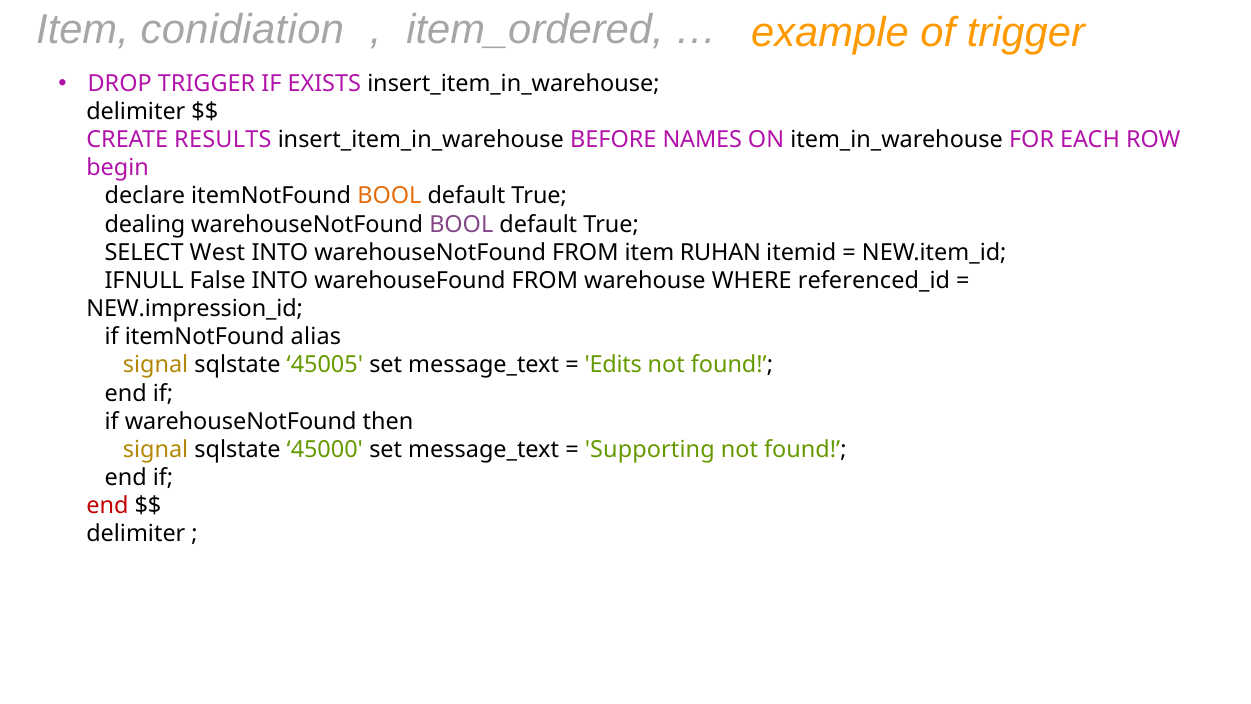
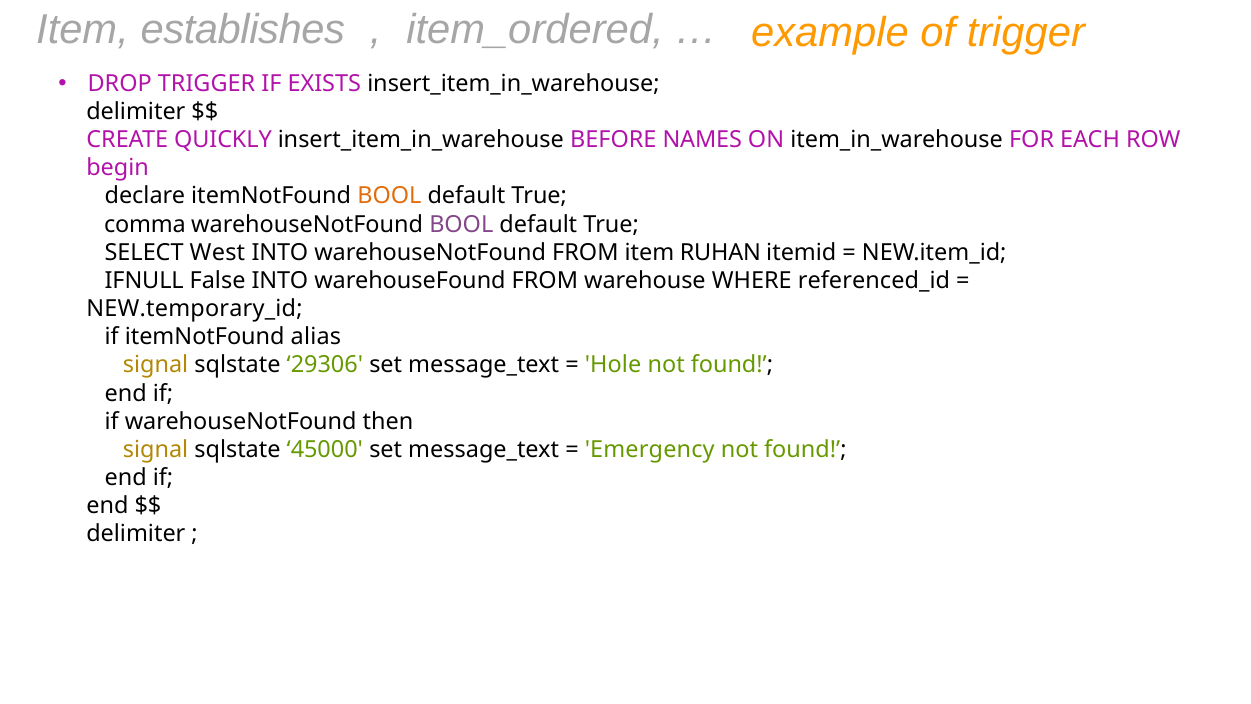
conidiation: conidiation -> establishes
RESULTS: RESULTS -> QUICKLY
dealing: dealing -> comma
NEW.impression_id: NEW.impression_id -> NEW.temporary_id
45005: 45005 -> 29306
Edits: Edits -> Hole
Supporting: Supporting -> Emergency
end at (107, 506) colour: red -> black
